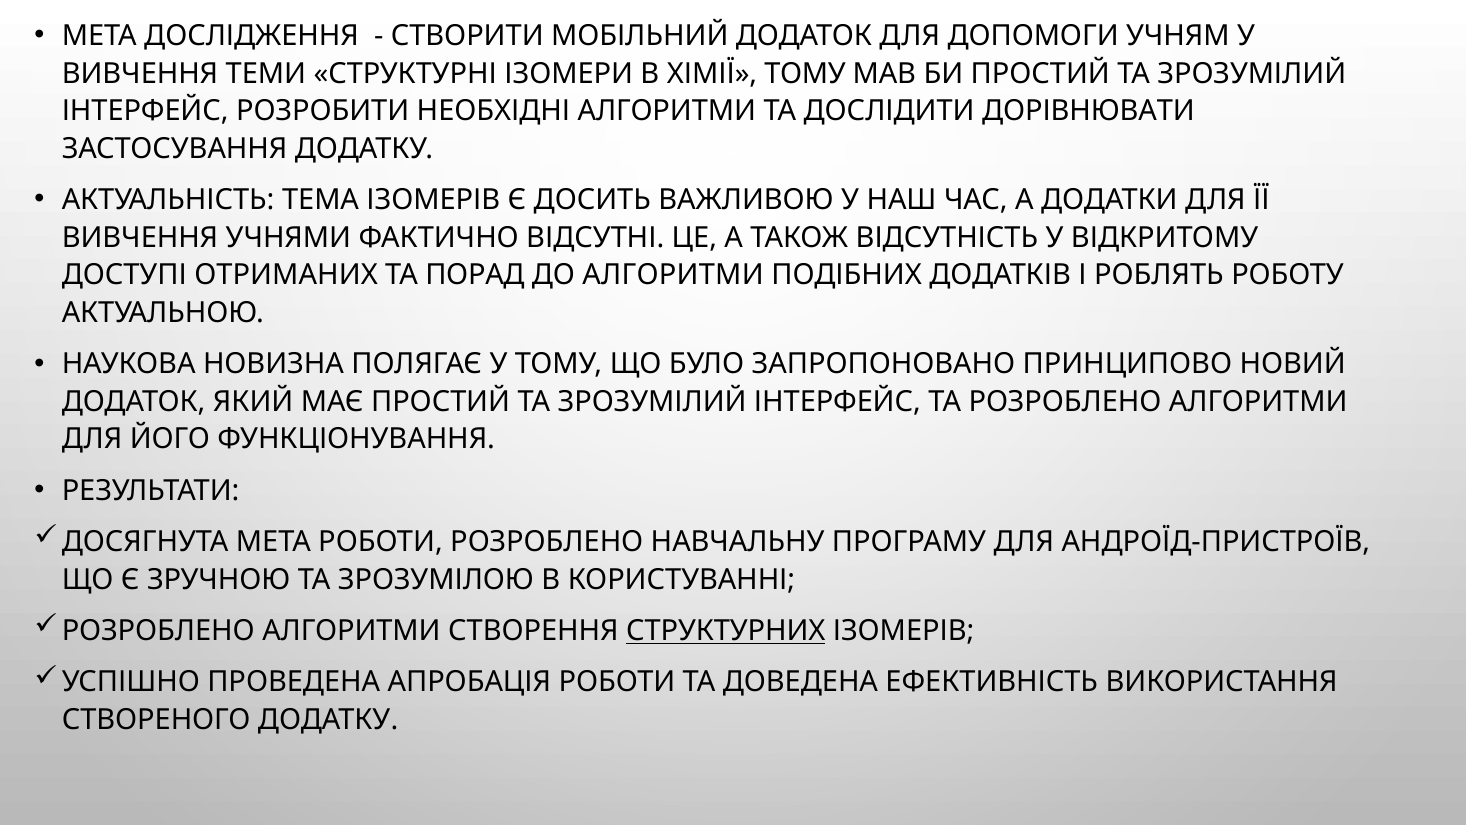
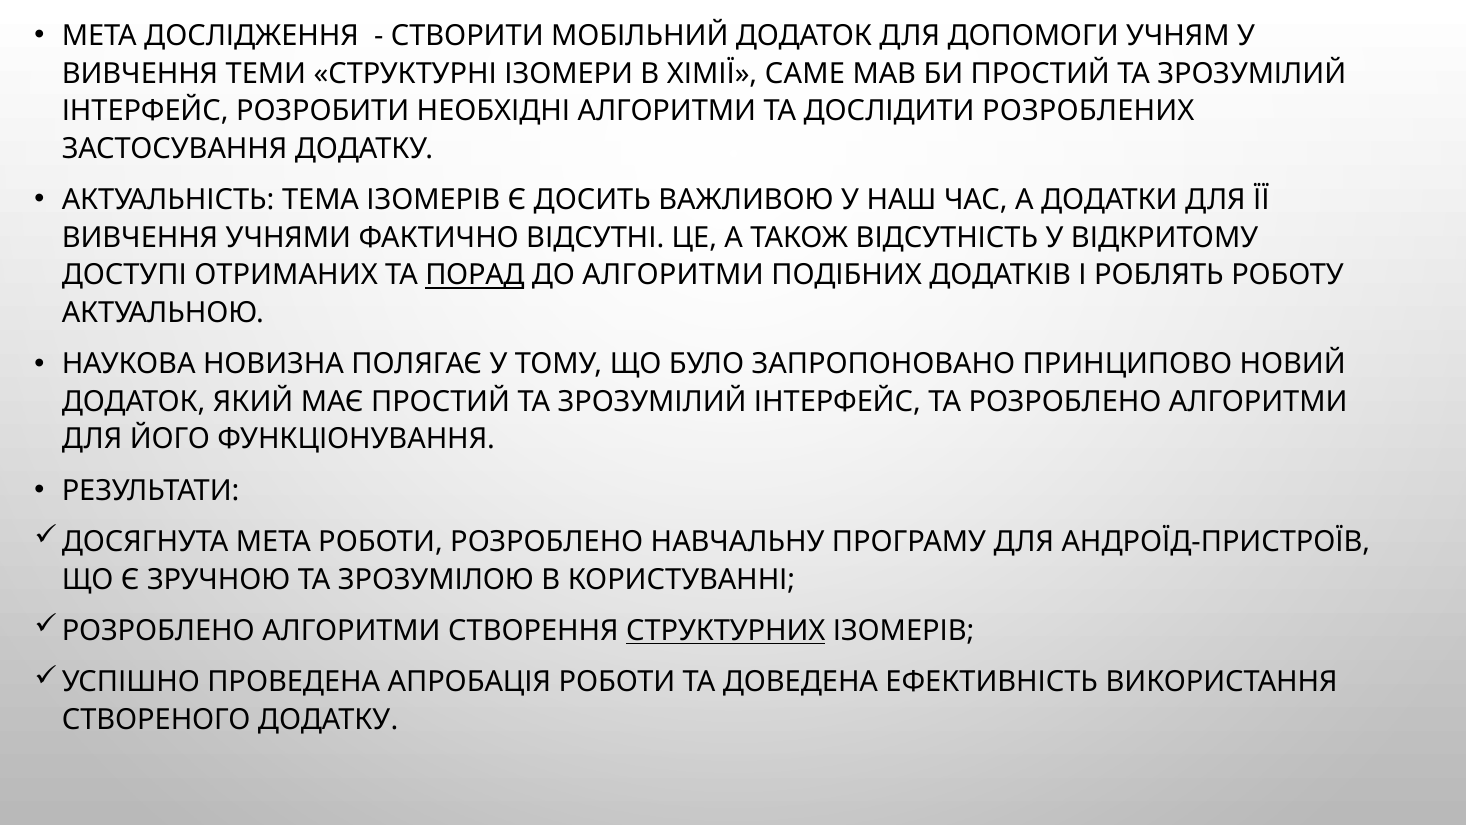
ХІМІЇ ТОМУ: ТОМУ -> САМЕ
ДОРІВНЮВАТИ: ДОРІВНЮВАТИ -> РОЗРОБЛЕНИХ
ПОРАД underline: none -> present
